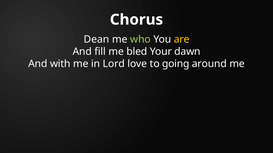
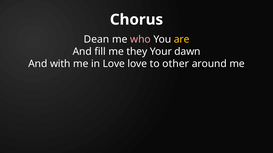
who colour: light green -> pink
bled: bled -> they
in Lord: Lord -> Love
going: going -> other
